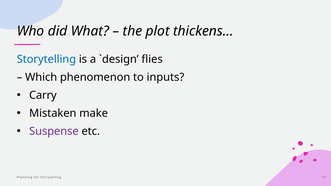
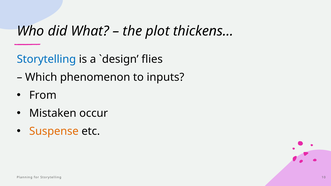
Carry: Carry -> From
make: make -> occur
Suspense colour: purple -> orange
